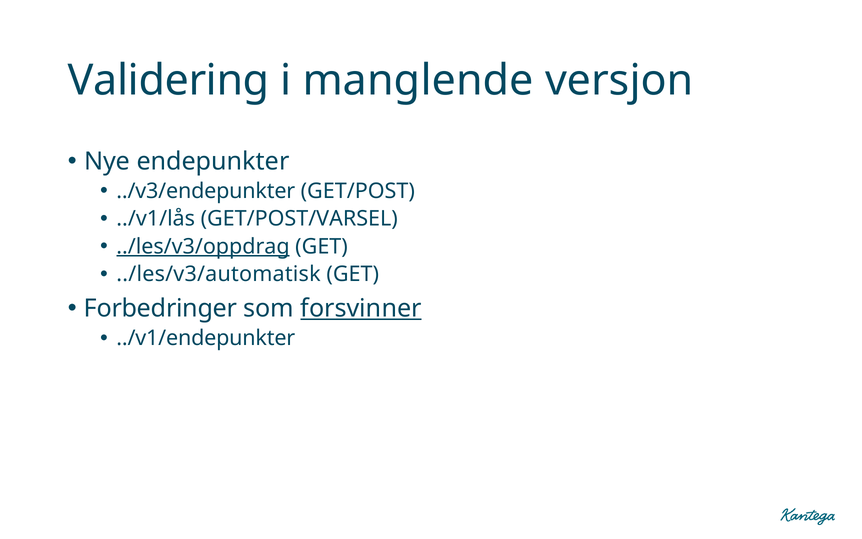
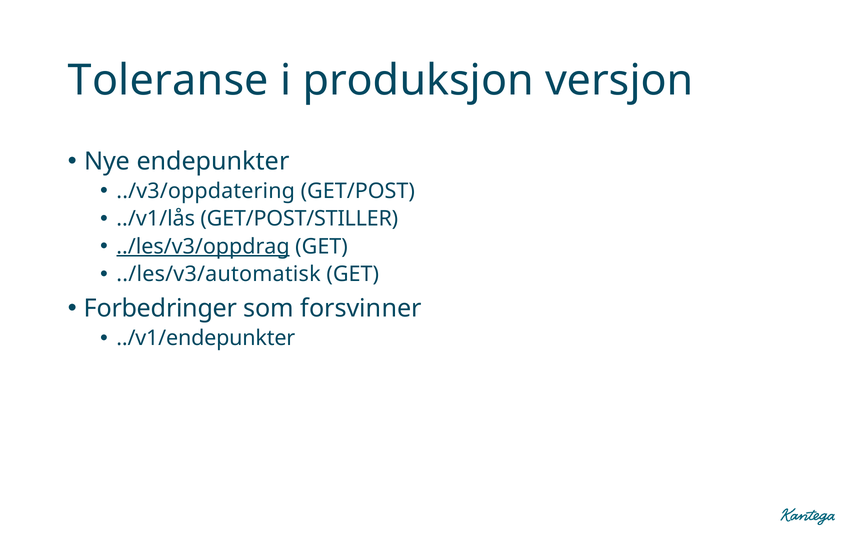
Validering: Validering -> Toleranse
manglende: manglende -> produksjon
../v3/endepunkter: ../v3/endepunkter -> ../v3/oppdatering
GET/POST/VARSEL: GET/POST/VARSEL -> GET/POST/STILLER
forsvinner underline: present -> none
